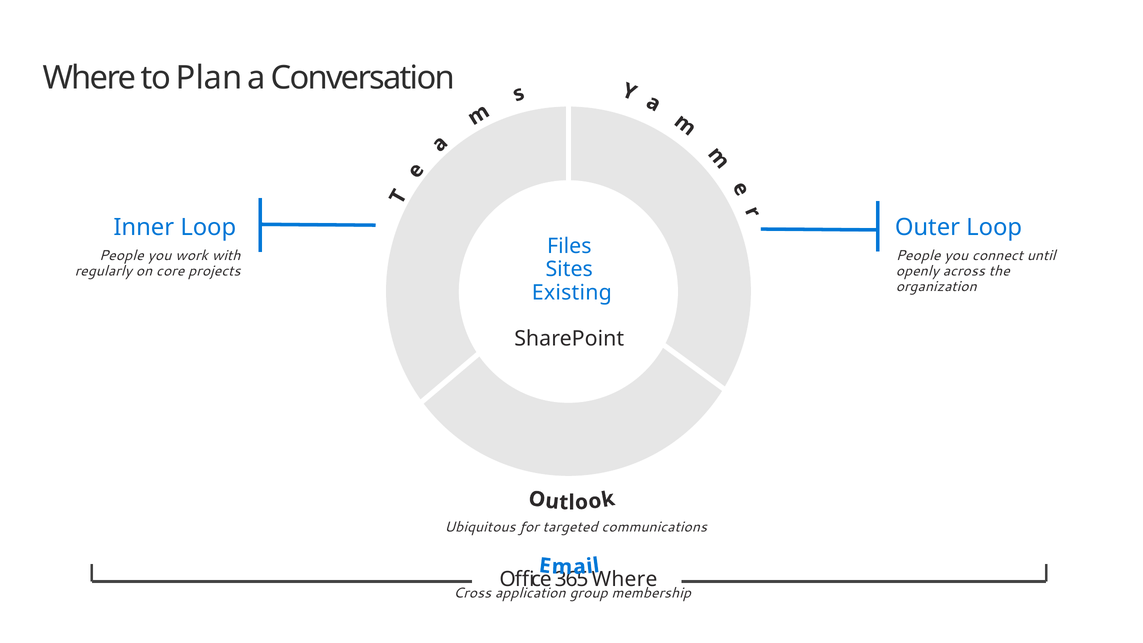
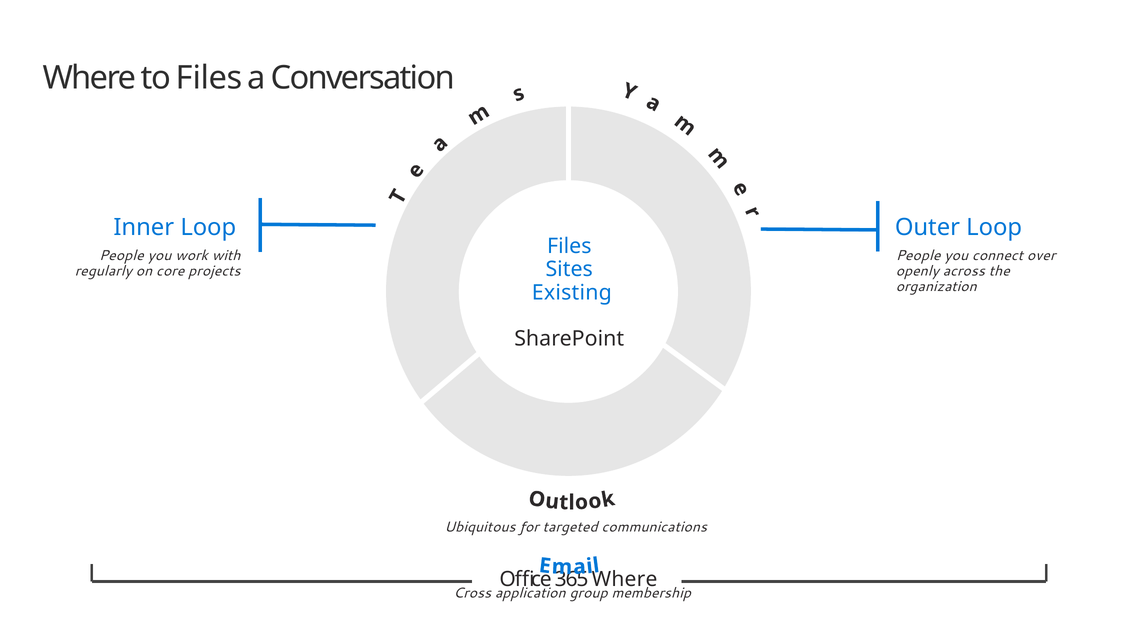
to Plan: Plan -> Files
until: until -> over
